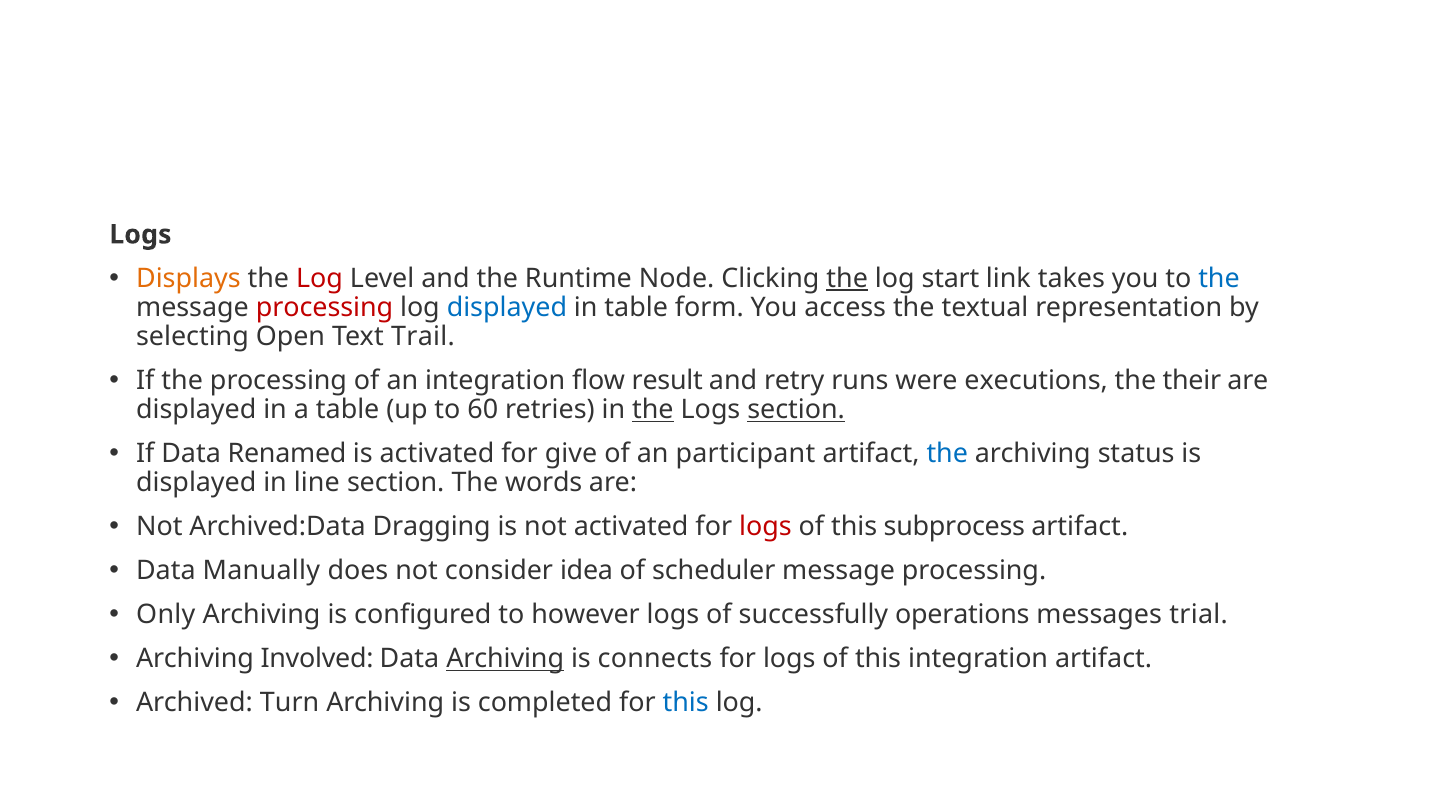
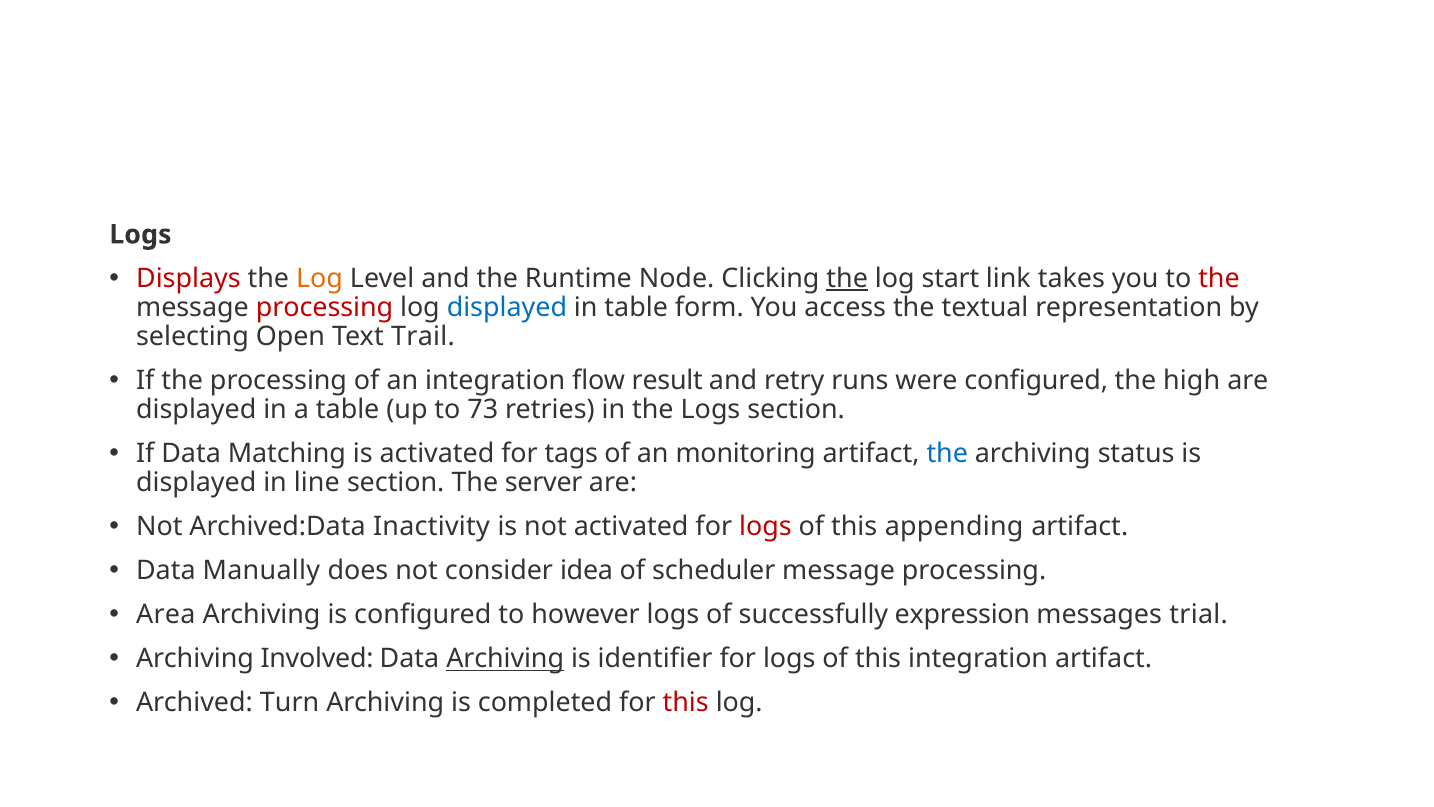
Displays colour: orange -> red
Log at (320, 278) colour: red -> orange
the at (1219, 278) colour: blue -> red
were executions: executions -> configured
their: their -> high
60: 60 -> 73
the at (653, 410) underline: present -> none
section at (796, 410) underline: present -> none
Renamed: Renamed -> Matching
give: give -> tags
participant: participant -> monitoring
words: words -> server
Dragging: Dragging -> Inactivity
subprocess: subprocess -> appending
Only: Only -> Area
operations: operations -> expression
connects: connects -> identifier
this at (686, 703) colour: blue -> red
